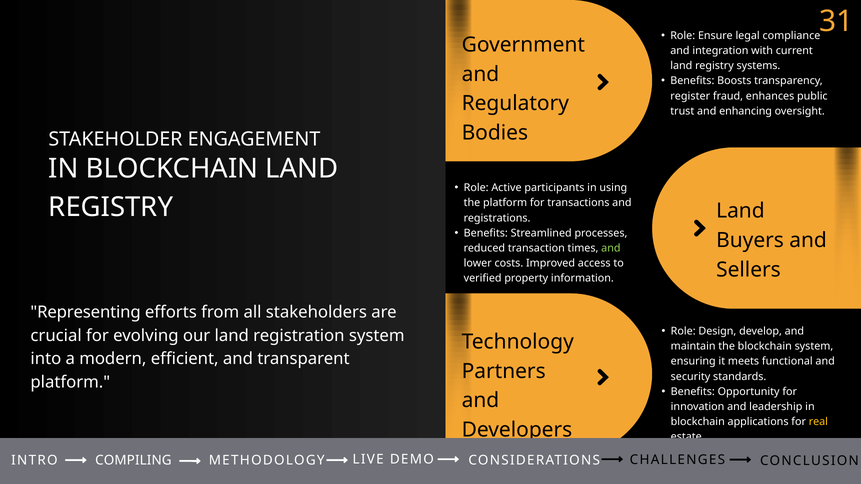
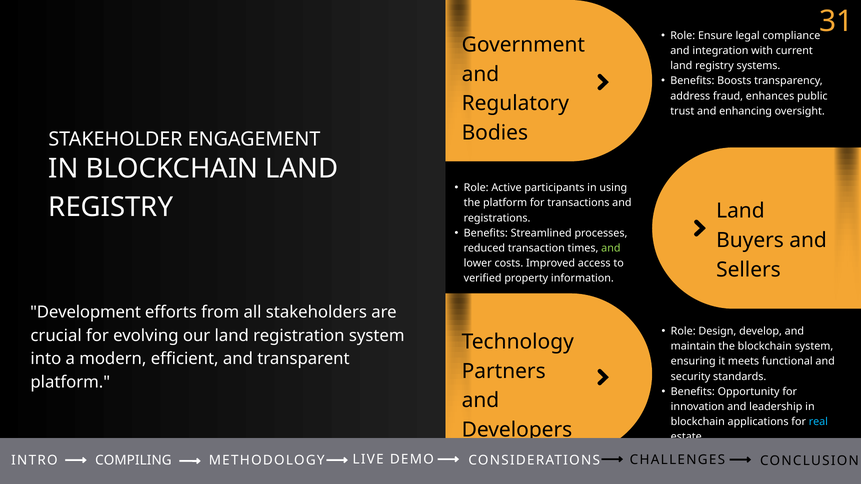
register: register -> address
Representing: Representing -> Development
real colour: yellow -> light blue
